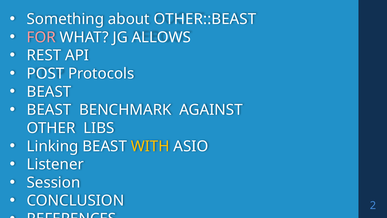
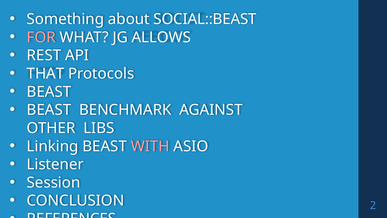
OTHER::BEAST: OTHER::BEAST -> SOCIAL::BEAST
POST: POST -> THAT
WITH colour: yellow -> pink
